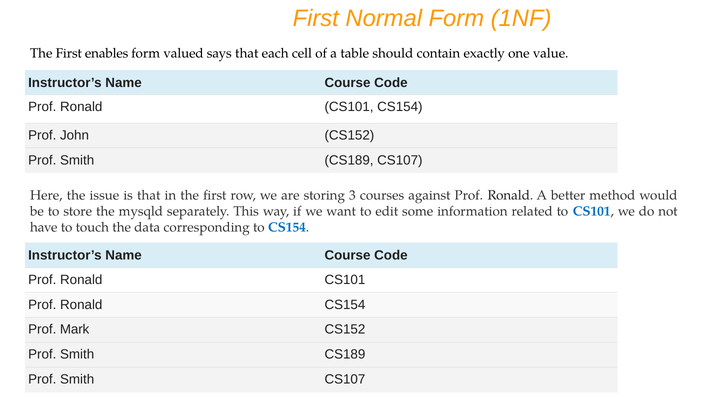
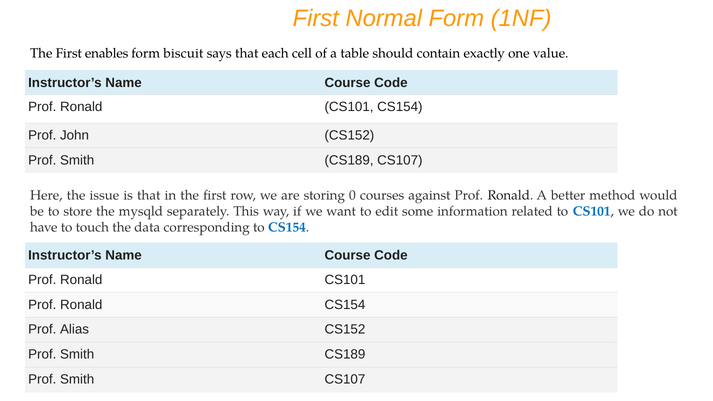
valued: valued -> biscuit
3: 3 -> 0
Mark: Mark -> Alias
